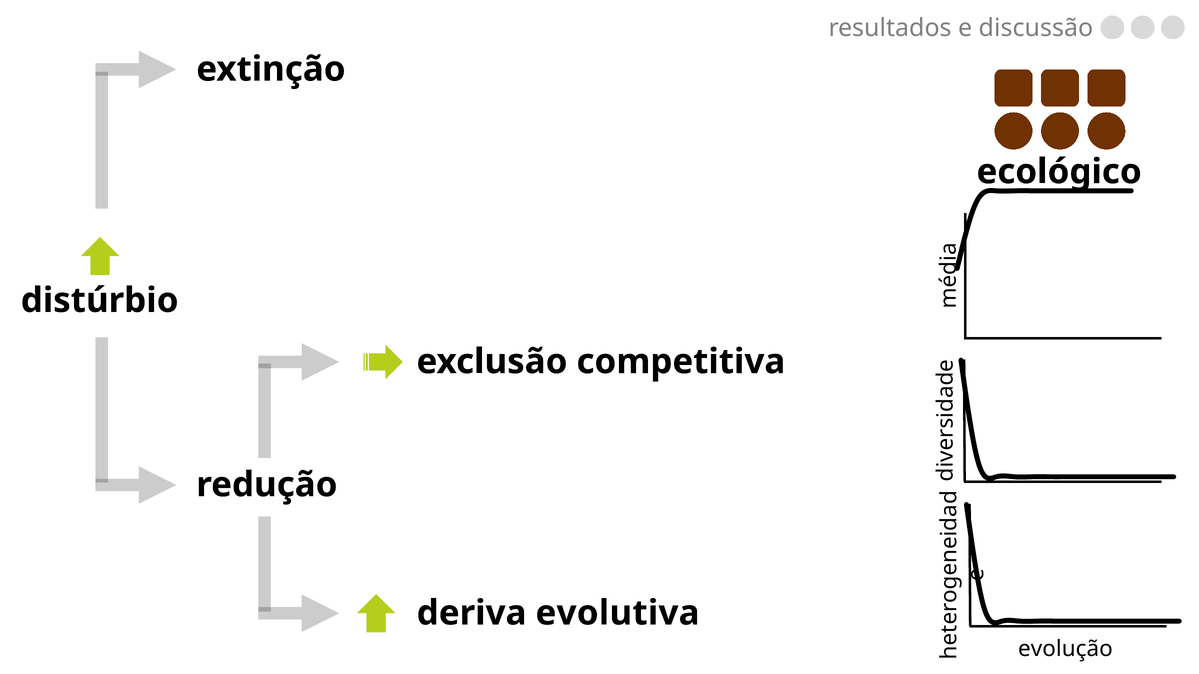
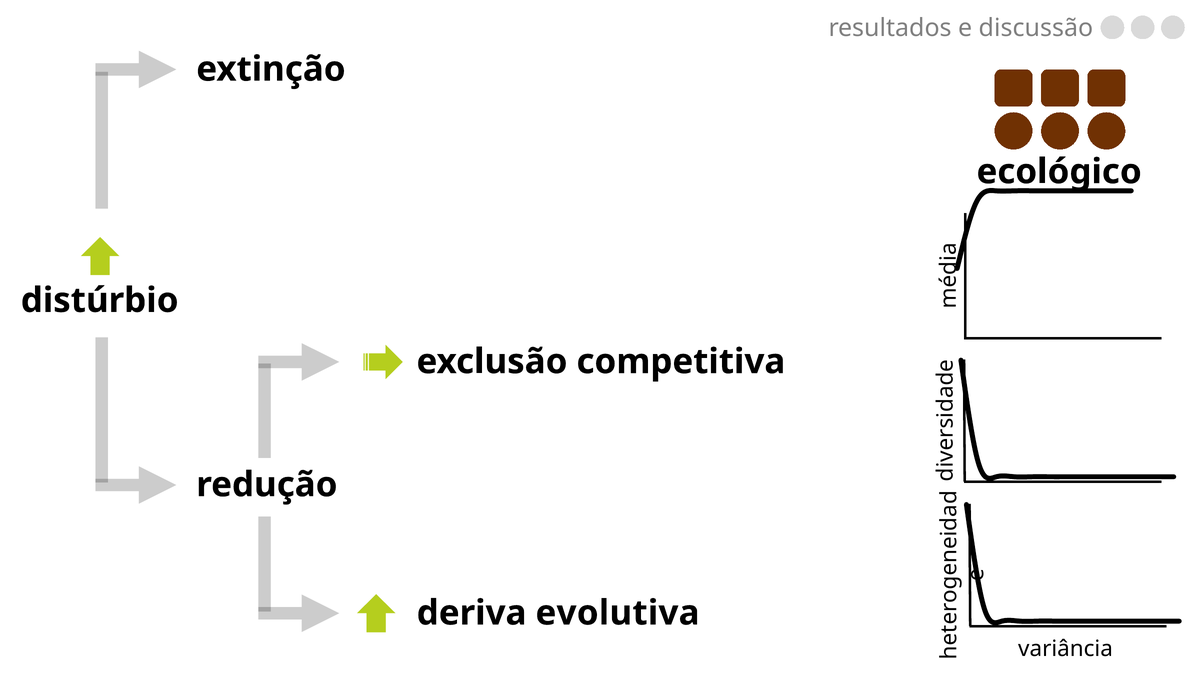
evolução: evolução -> variância
